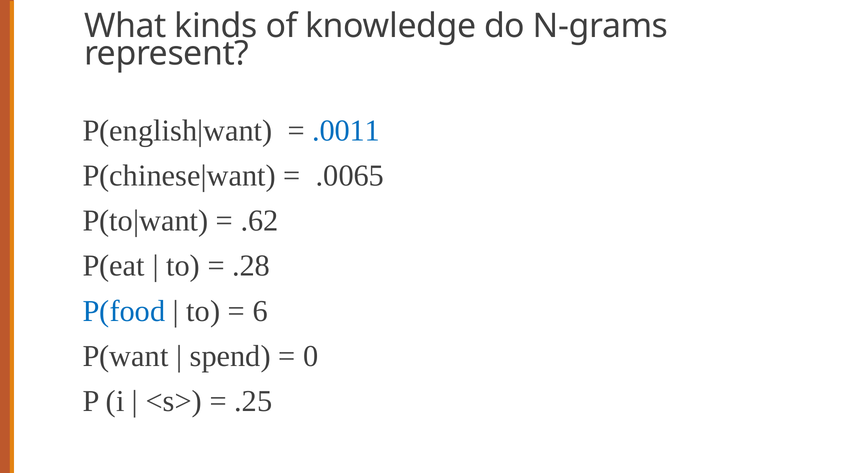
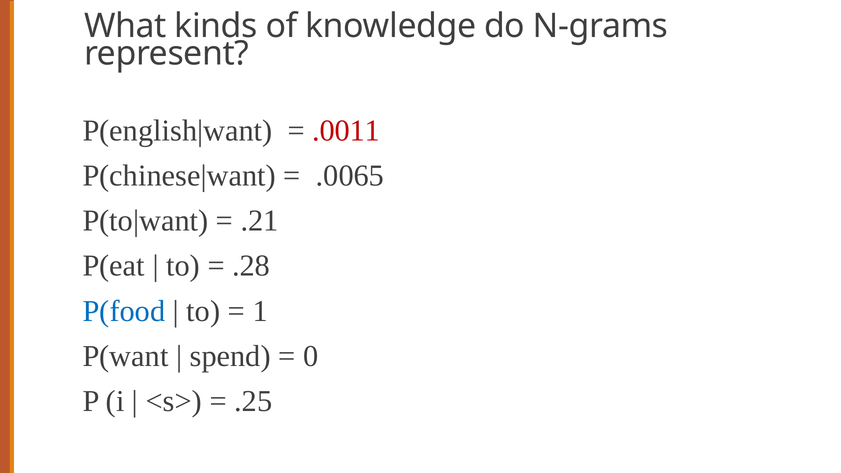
.0011 colour: blue -> red
.62: .62 -> .21
6: 6 -> 1
